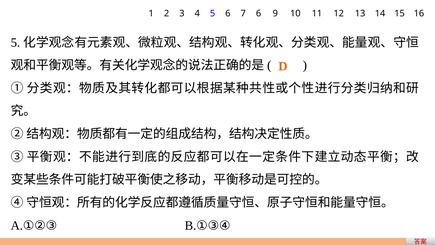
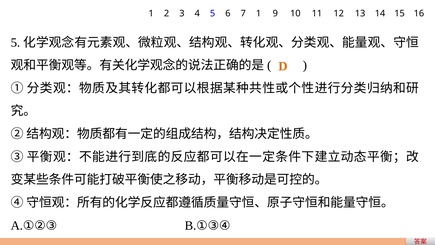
7 6: 6 -> 1
